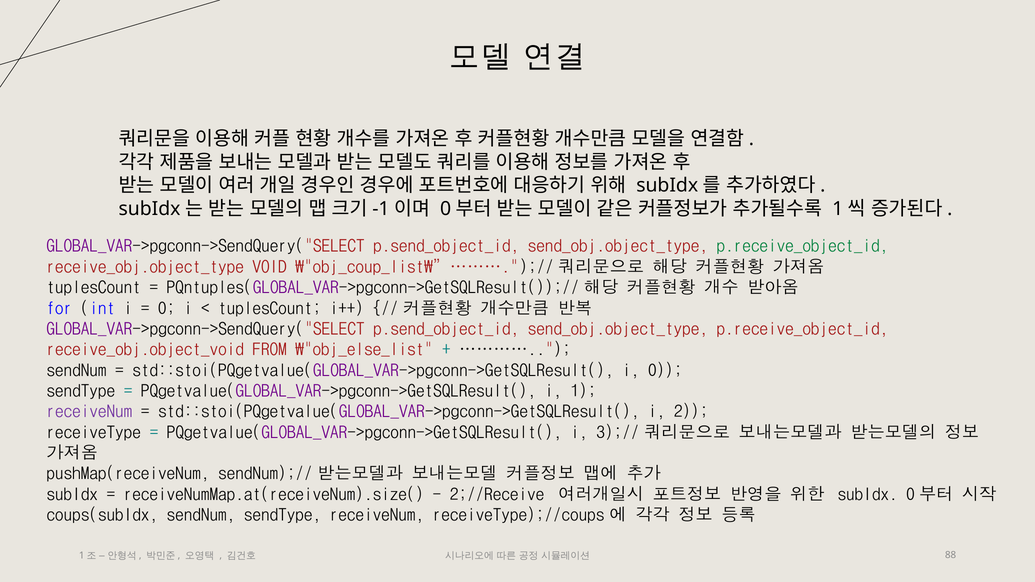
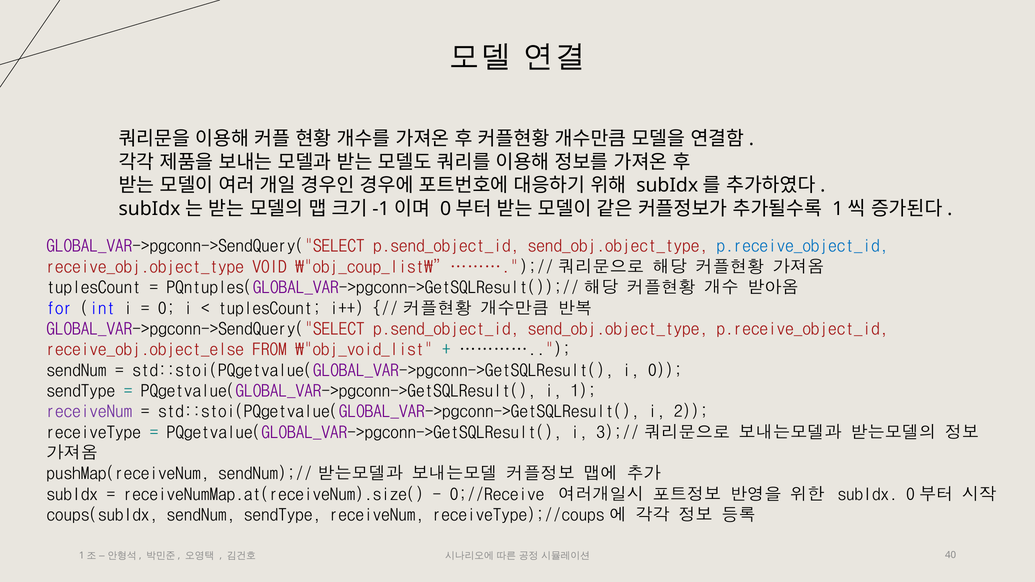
p.receive_object_id at (802, 246) colour: green -> blue
receive_obj.object_void: receive_obj.object_void -> receive_obj.object_else
\"obj_else_list: \"obj_else_list -> \"obj_void_list
2;//Receive: 2;//Receive -> 0;//Receive
88: 88 -> 40
